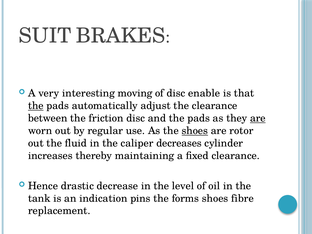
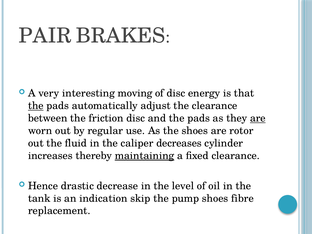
SUIT: SUIT -> PAIR
enable: enable -> energy
shoes at (195, 131) underline: present -> none
maintaining underline: none -> present
pins: pins -> skip
forms: forms -> pump
